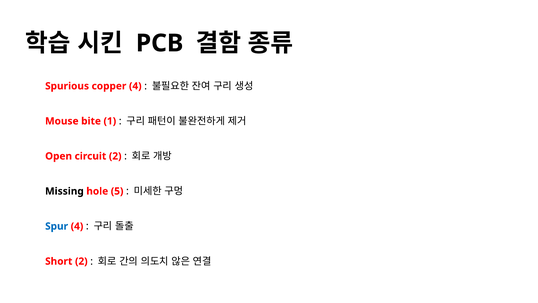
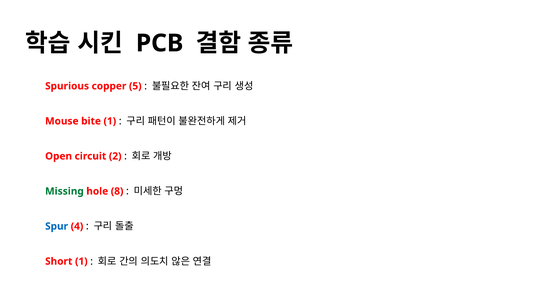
copper 4: 4 -> 5
Missing colour: black -> green
5: 5 -> 8
Short 2: 2 -> 1
